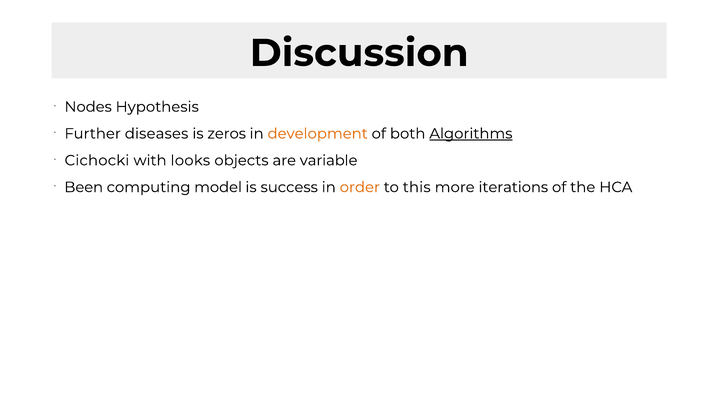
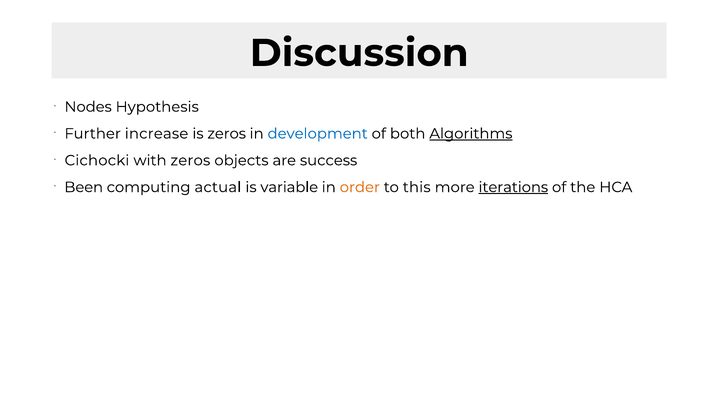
diseases: diseases -> increase
development colour: orange -> blue
with looks: looks -> zeros
variable: variable -> success
model: model -> actual
success: success -> variable
iterations underline: none -> present
